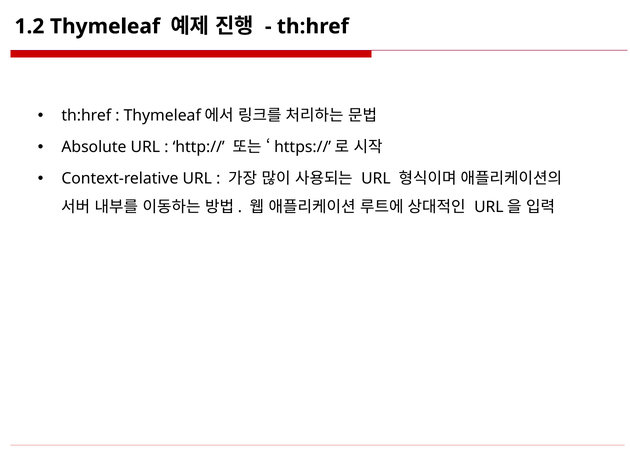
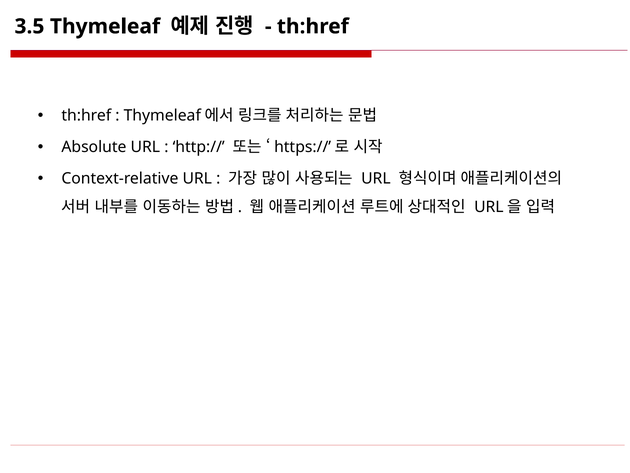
1.2: 1.2 -> 3.5
